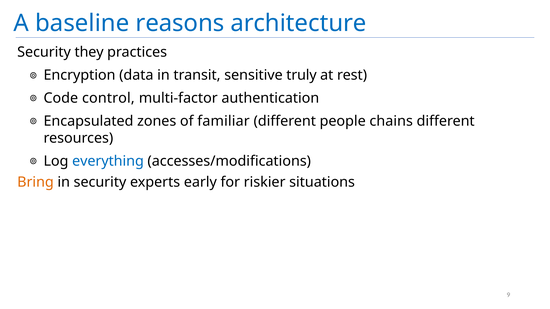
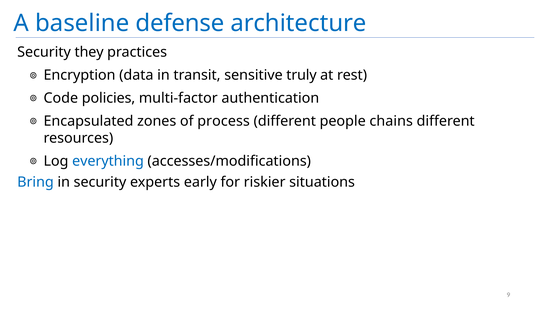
reasons: reasons -> defense
control: control -> policies
familiar: familiar -> process
Bring colour: orange -> blue
